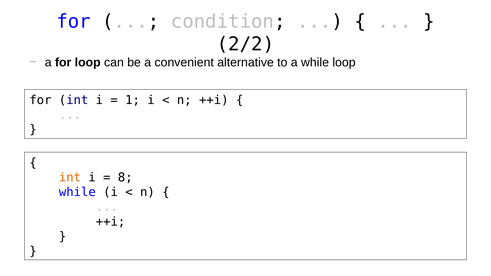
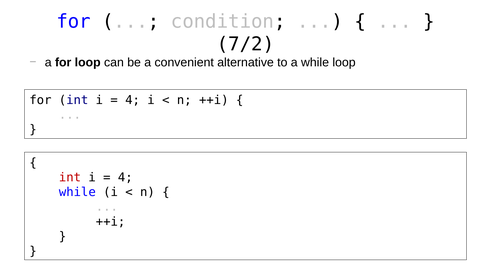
2/2: 2/2 -> 7/2
1 at (133, 100): 1 -> 4
int at (70, 178) colour: orange -> red
8 at (125, 178): 8 -> 4
